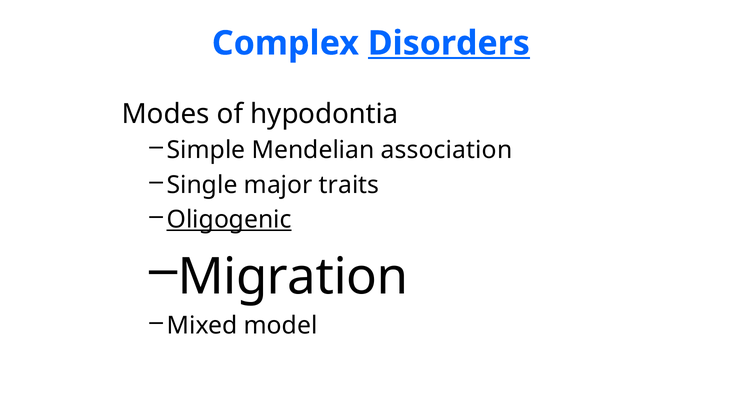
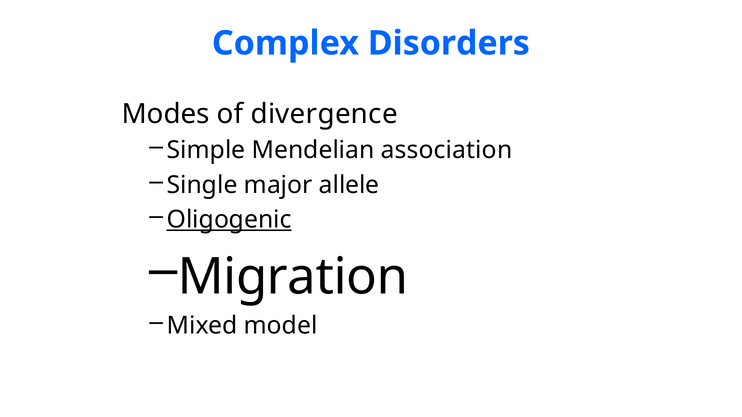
Disorders underline: present -> none
hypodontia: hypodontia -> divergence
traits: traits -> allele
